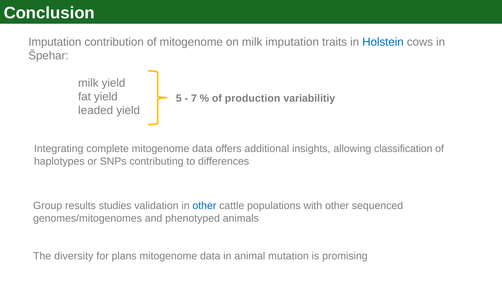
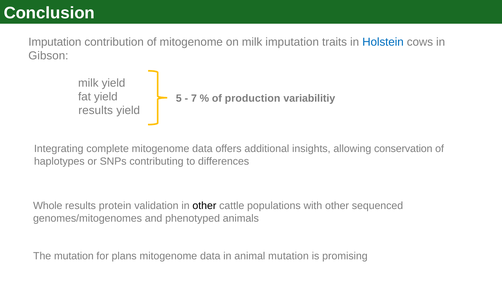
Špehar: Špehar -> Gibson
leaded at (96, 111): leaded -> results
classification: classification -> conservation
Group: Group -> Whole
studies: studies -> protein
other at (204, 206) colour: blue -> black
The diversity: diversity -> mutation
